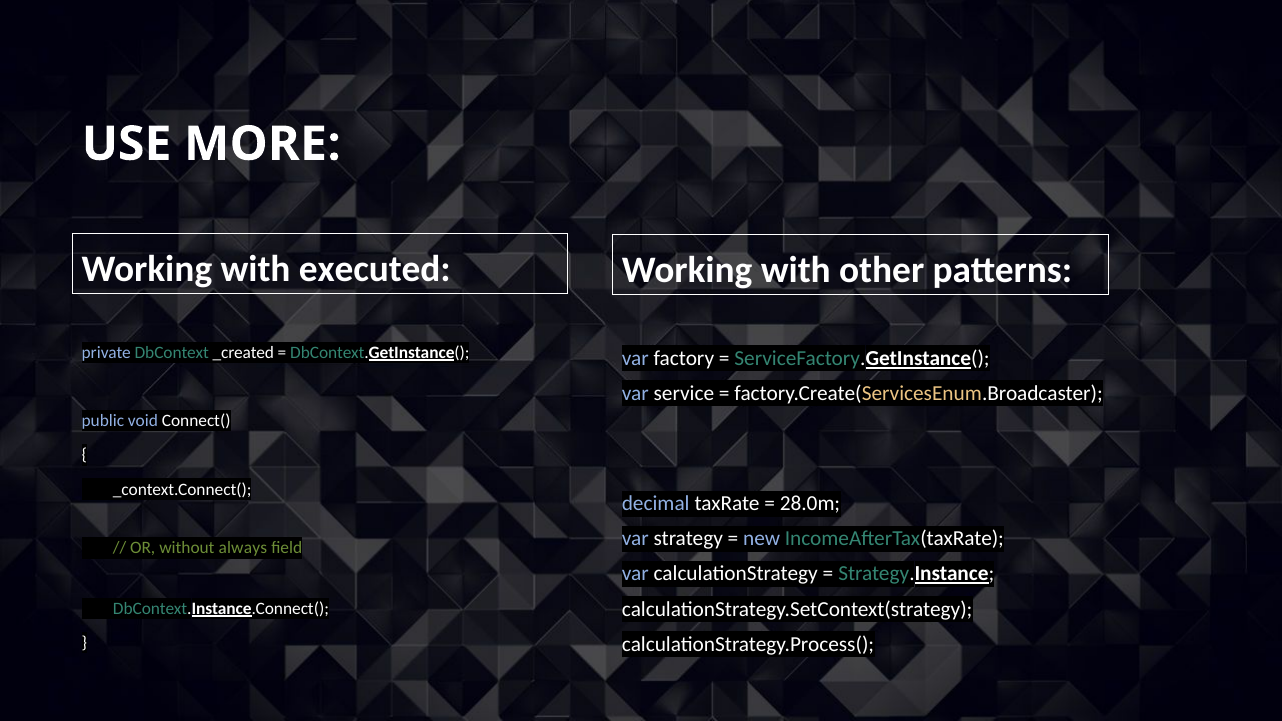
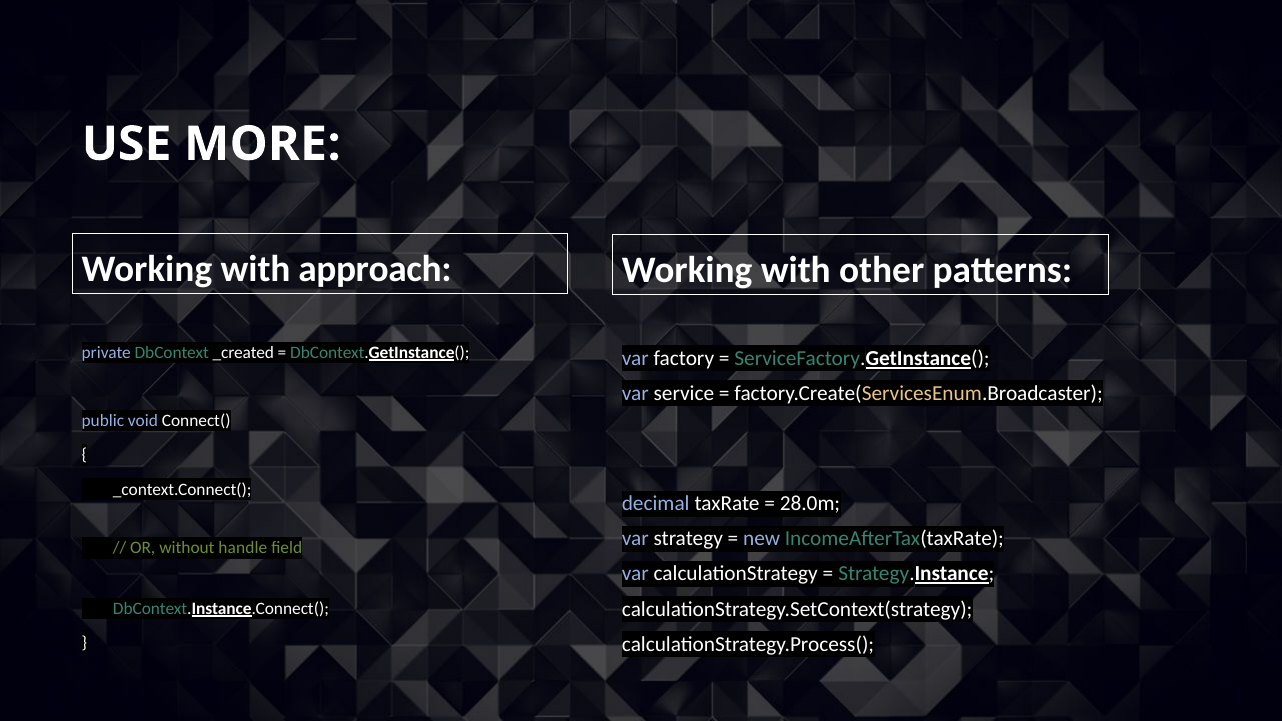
executed: executed -> approach
always: always -> handle
